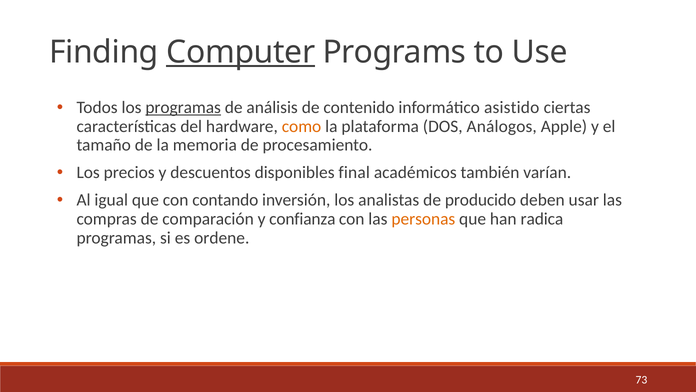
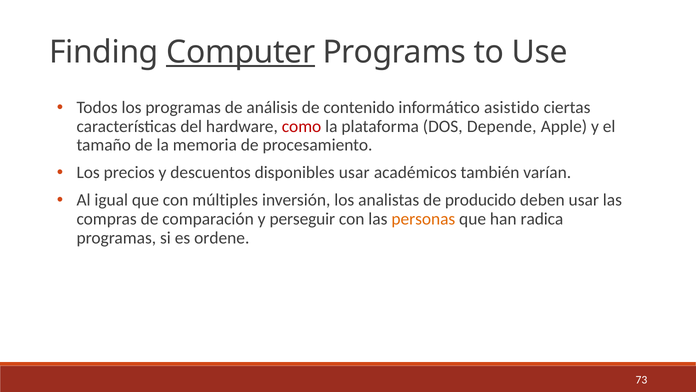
programas at (183, 107) underline: present -> none
como colour: orange -> red
Análogos: Análogos -> Depende
disponibles final: final -> usar
contando: contando -> múltiples
confianza: confianza -> perseguir
